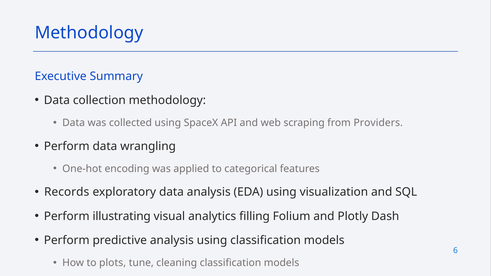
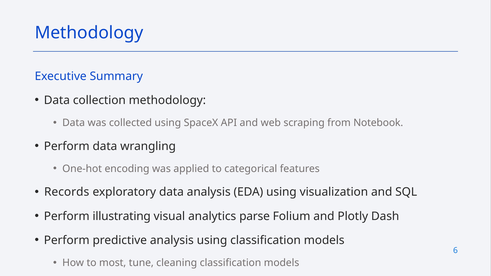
Providers: Providers -> Notebook
filling: filling -> parse
plots: plots -> most
